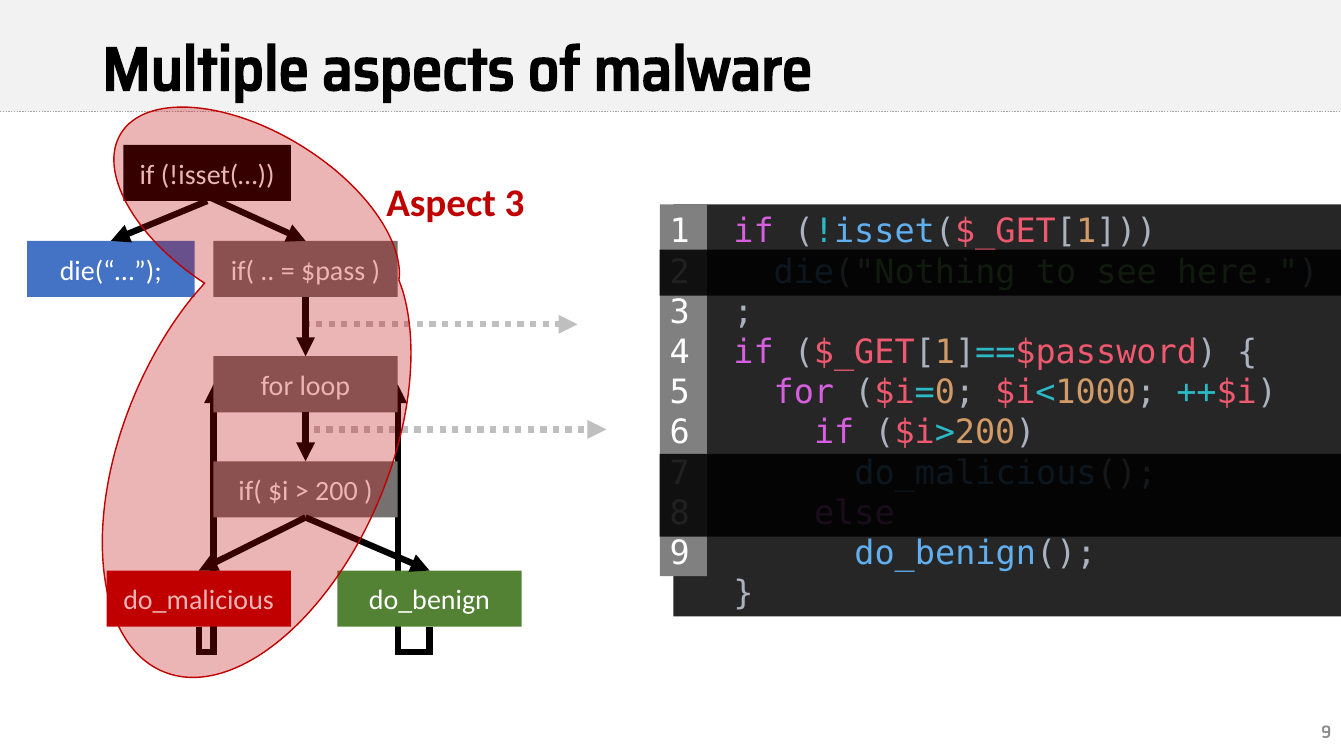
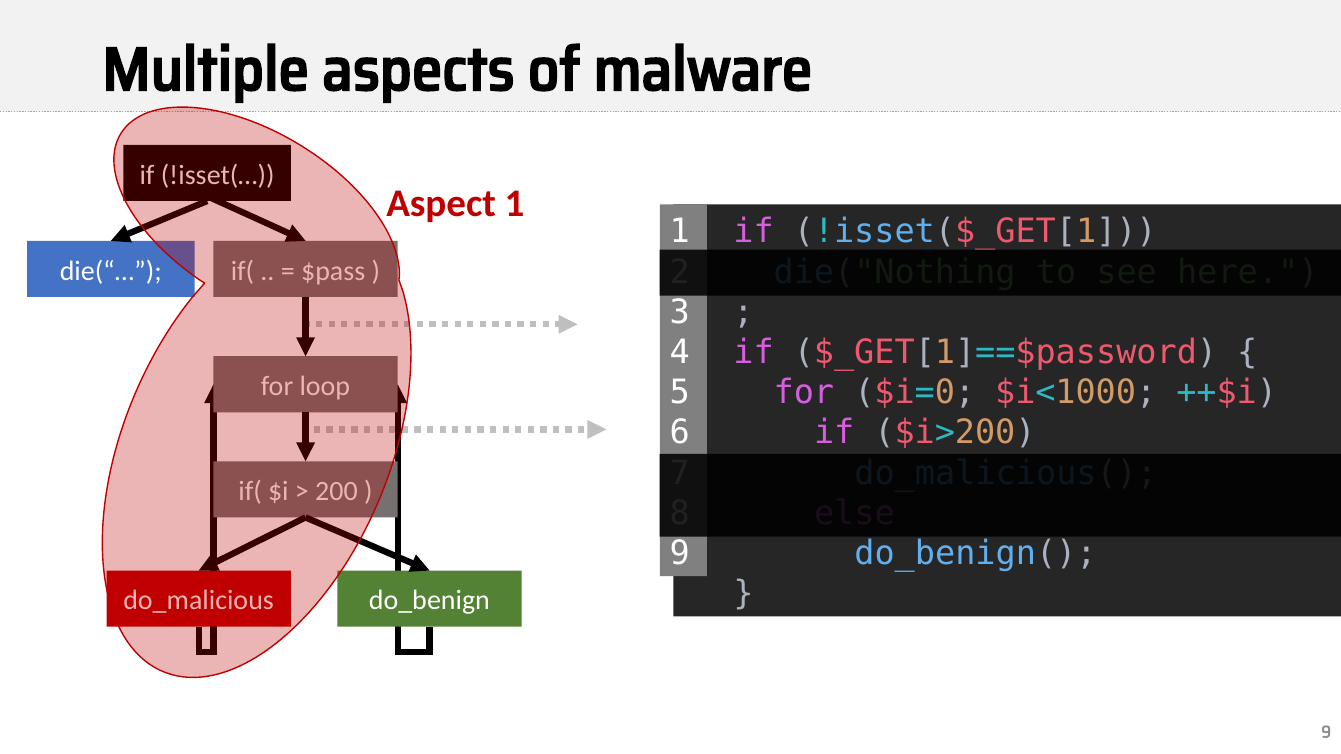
3 at (515, 203): 3 -> 1
